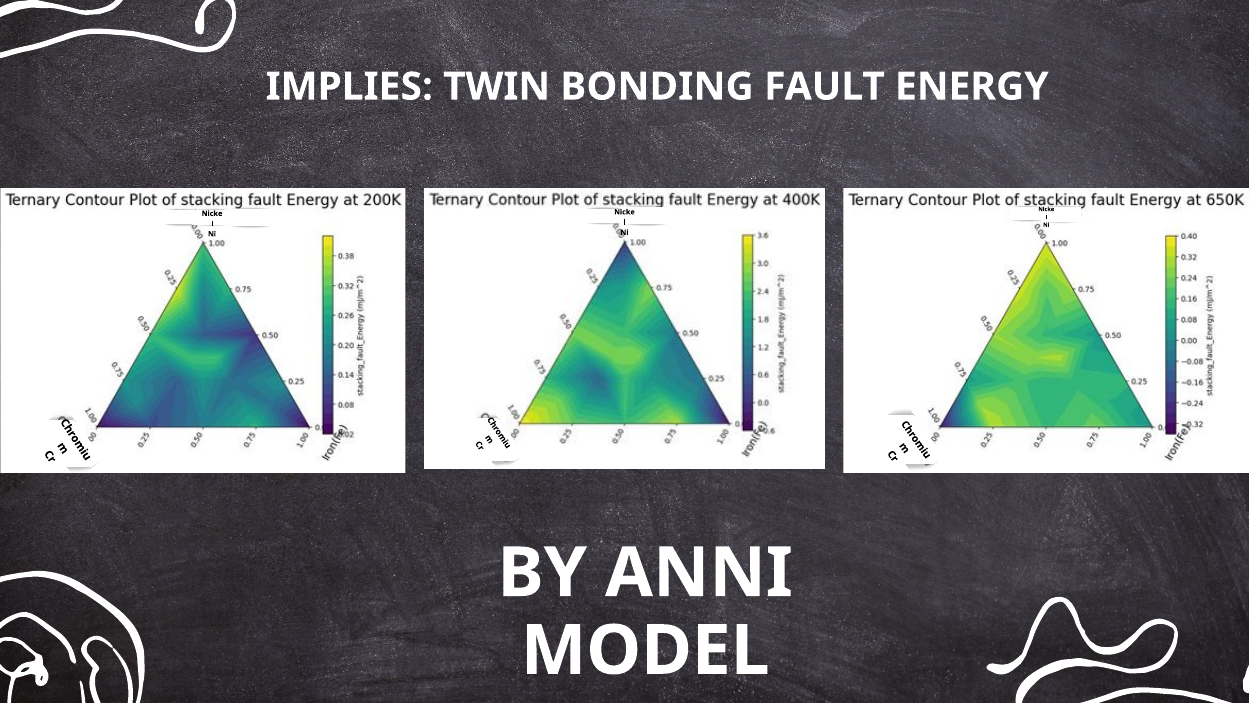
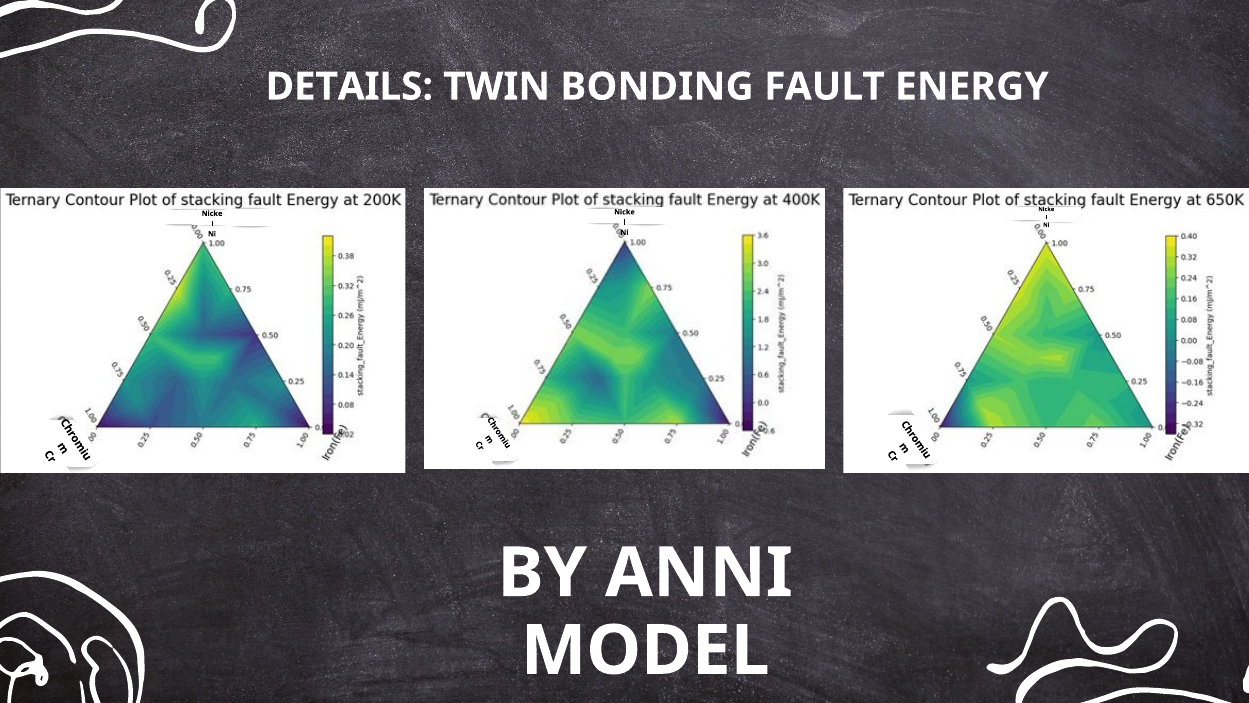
IMPLIES: IMPLIES -> DETAILS
